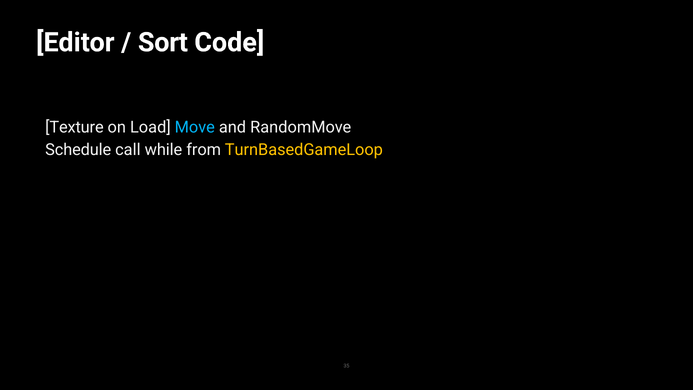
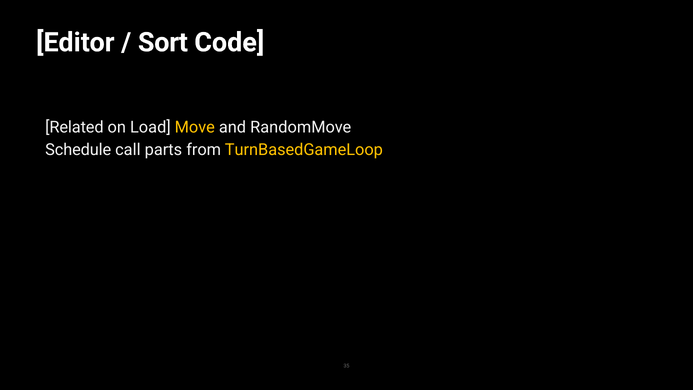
Texture: Texture -> Related
Move colour: light blue -> yellow
while: while -> parts
